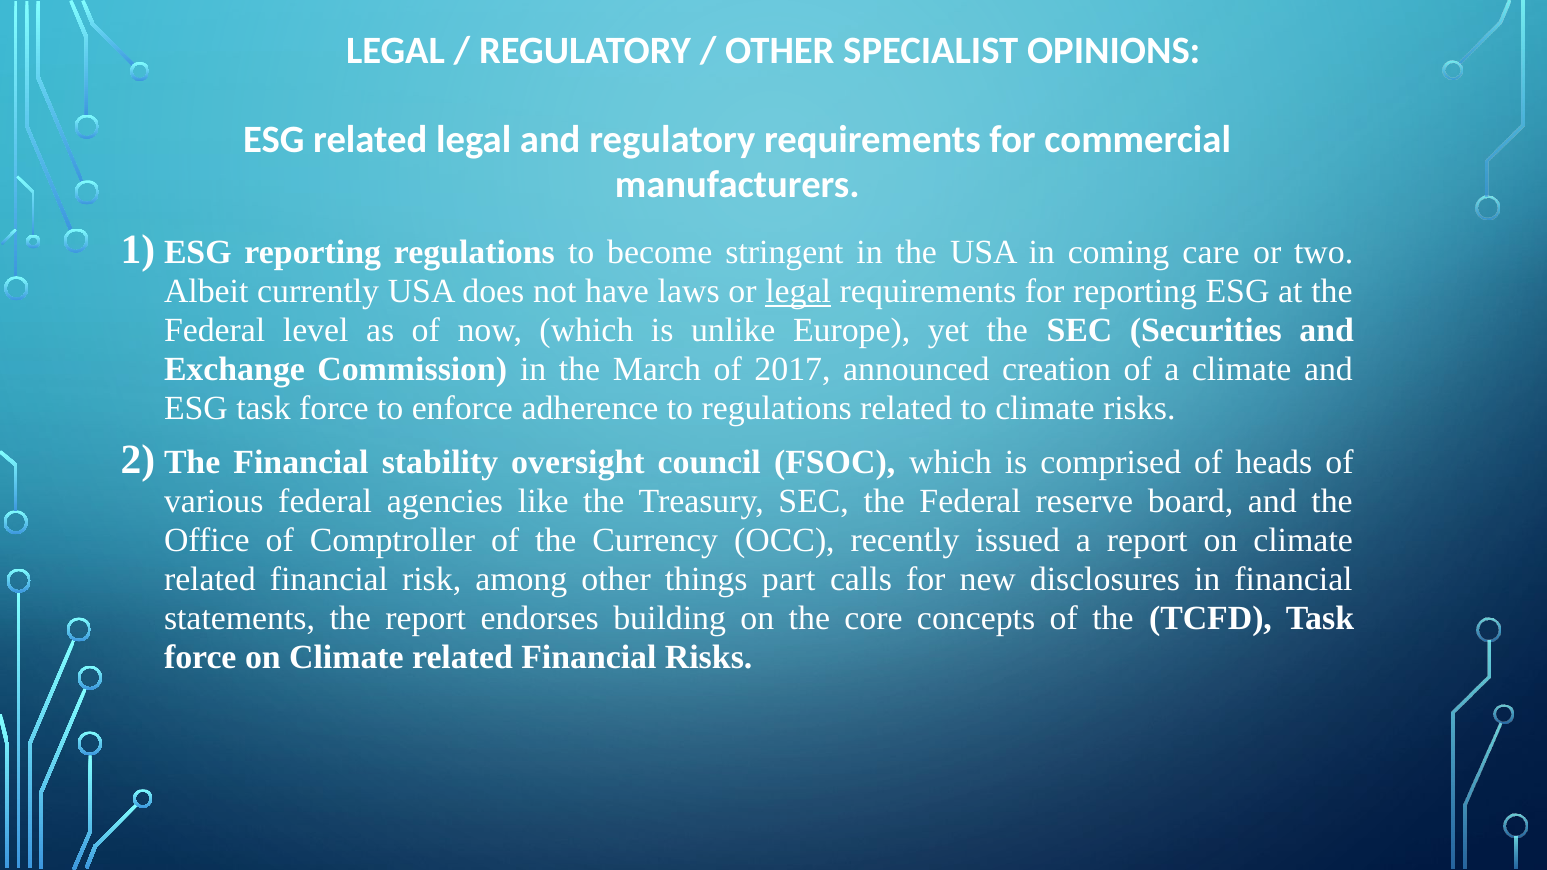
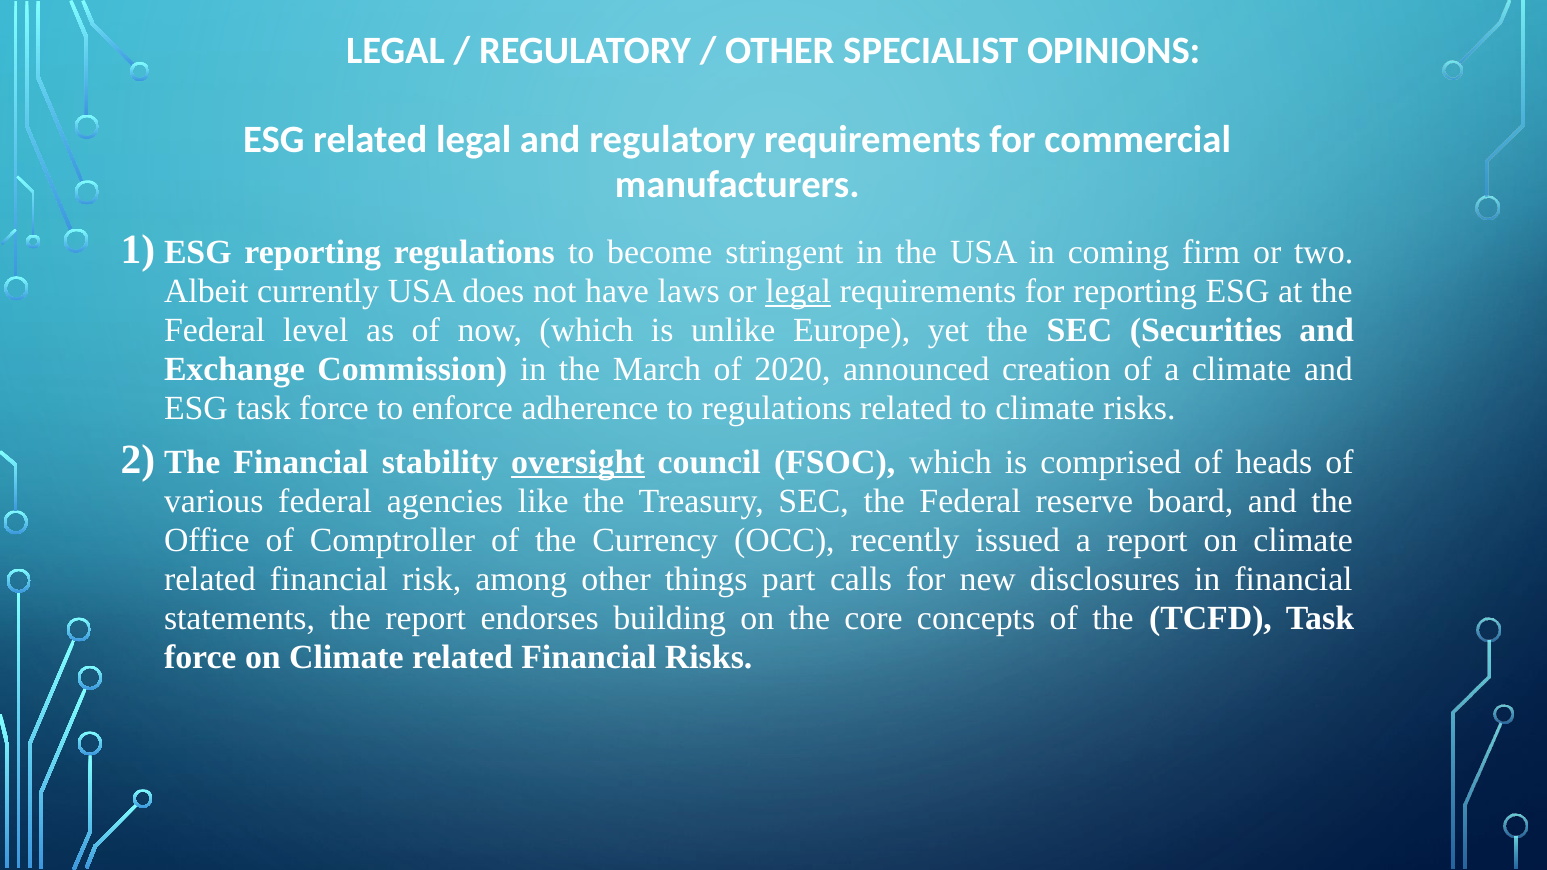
care: care -> firm
2017: 2017 -> 2020
oversight underline: none -> present
